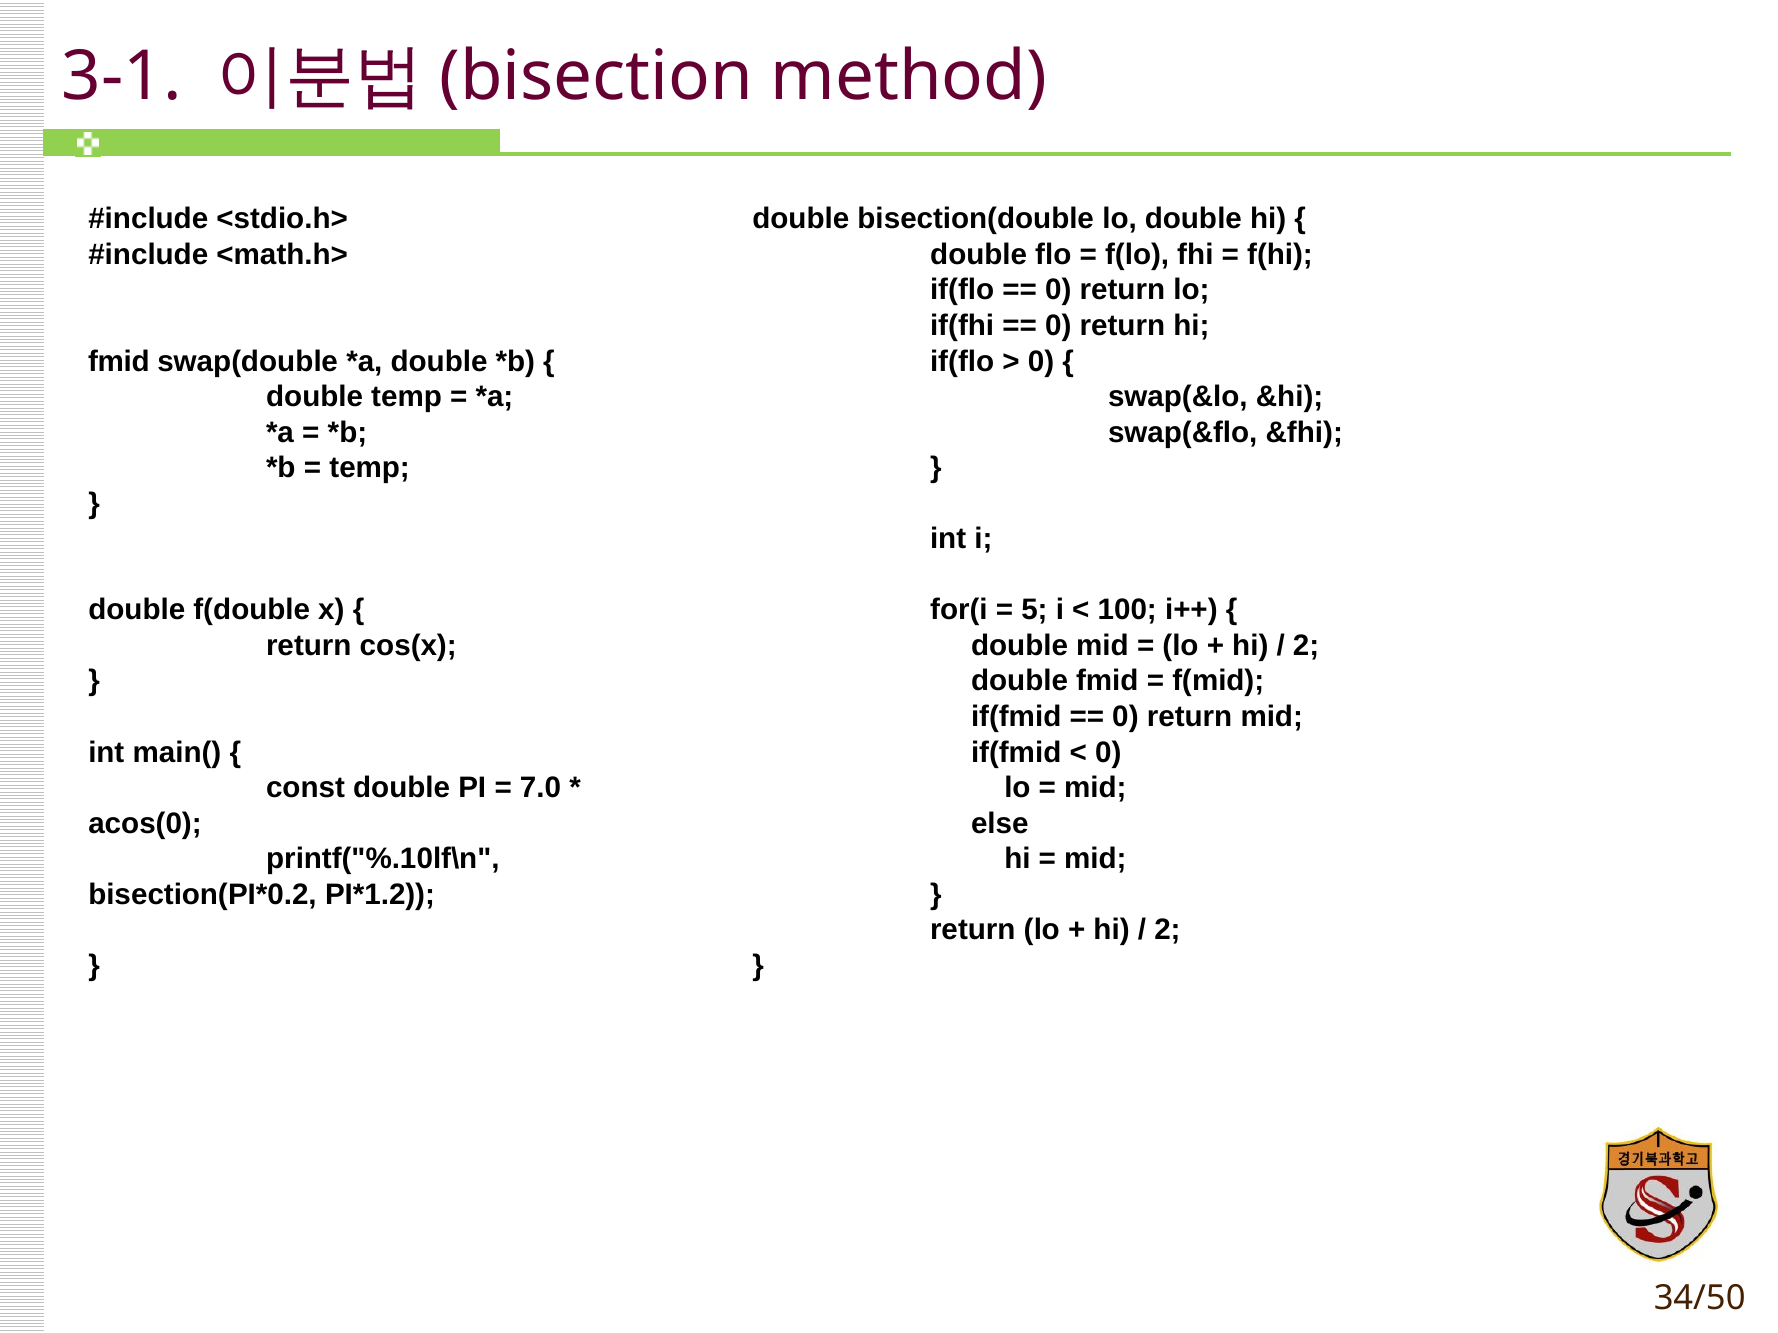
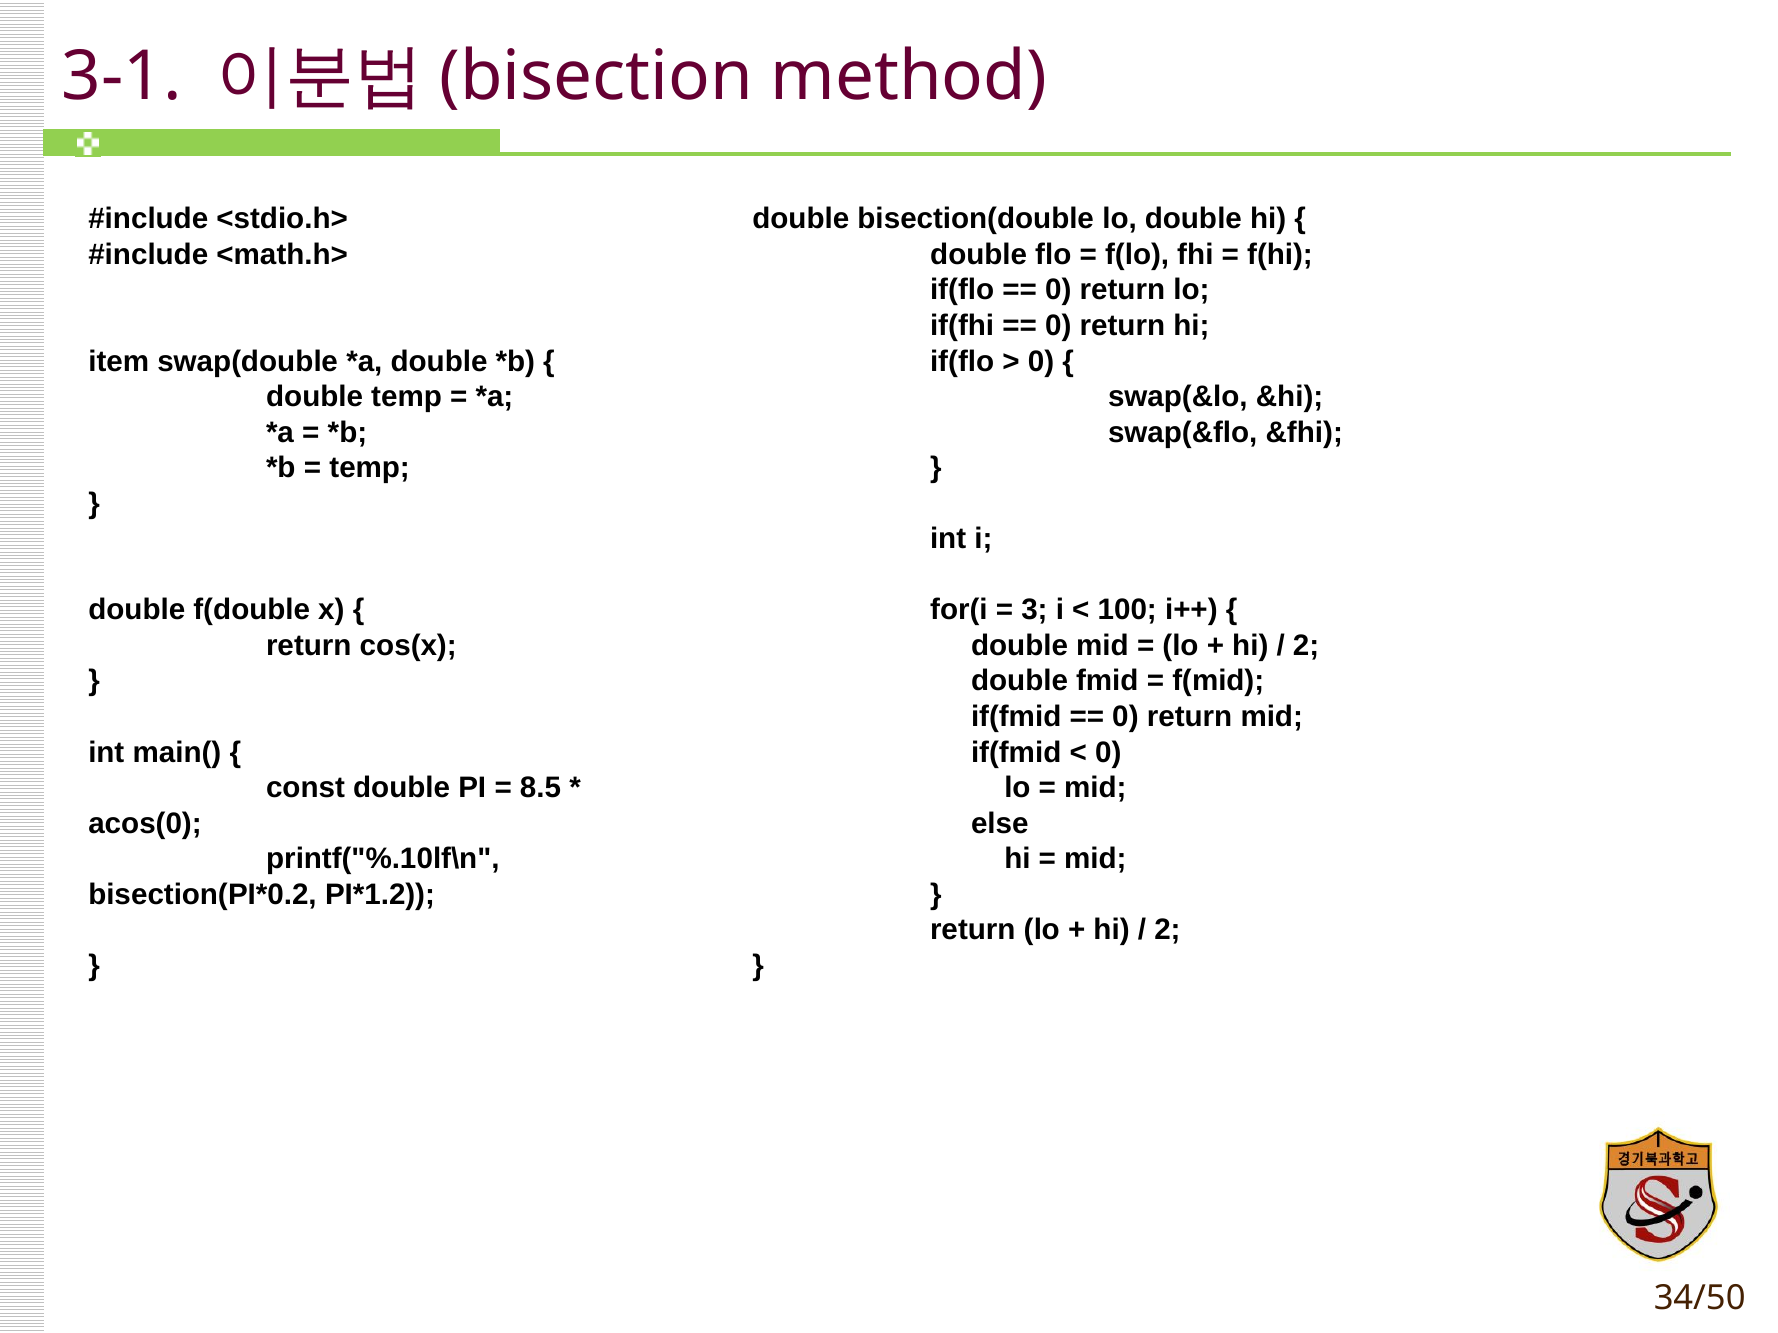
fmid at (119, 361): fmid -> item
5: 5 -> 3
7.0: 7.0 -> 8.5
